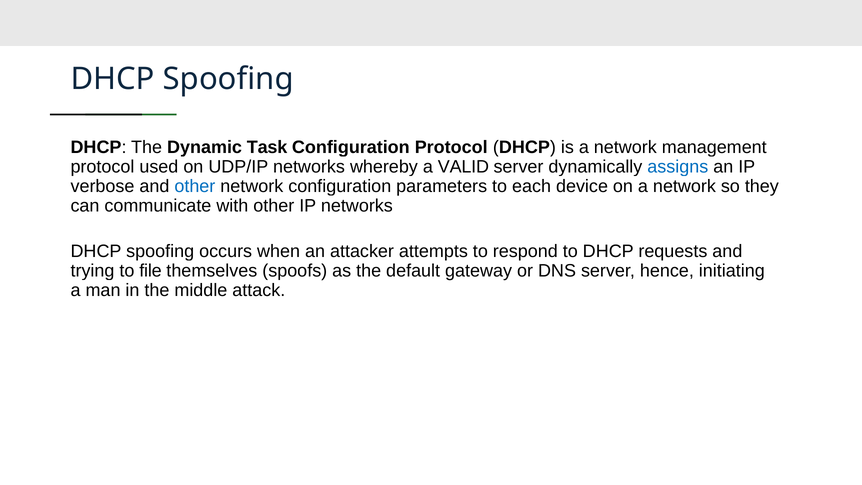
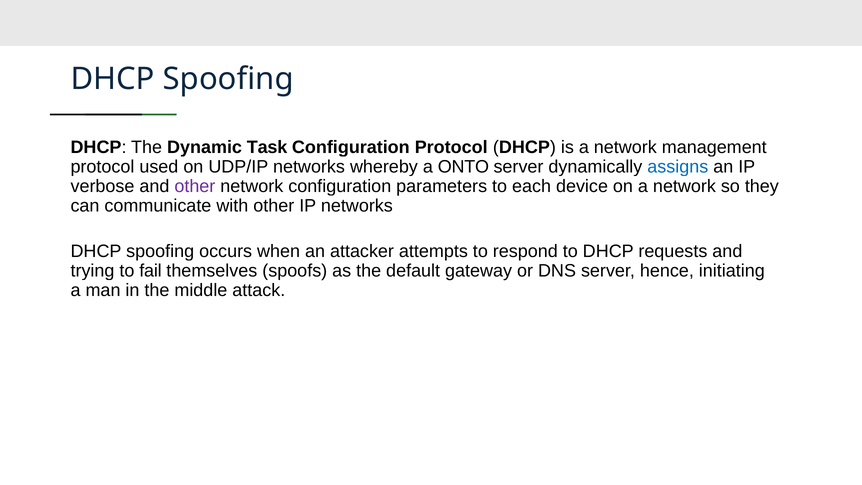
VALID: VALID -> ONTO
other at (195, 186) colour: blue -> purple
file: file -> fail
